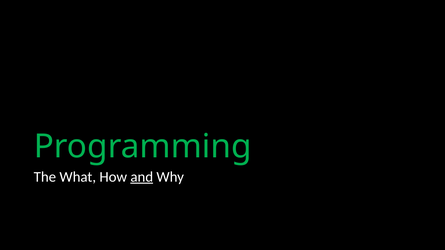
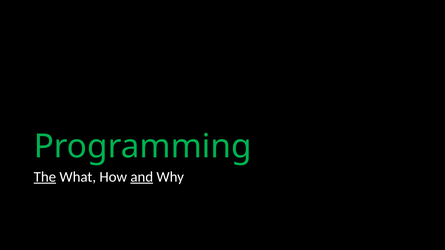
The underline: none -> present
